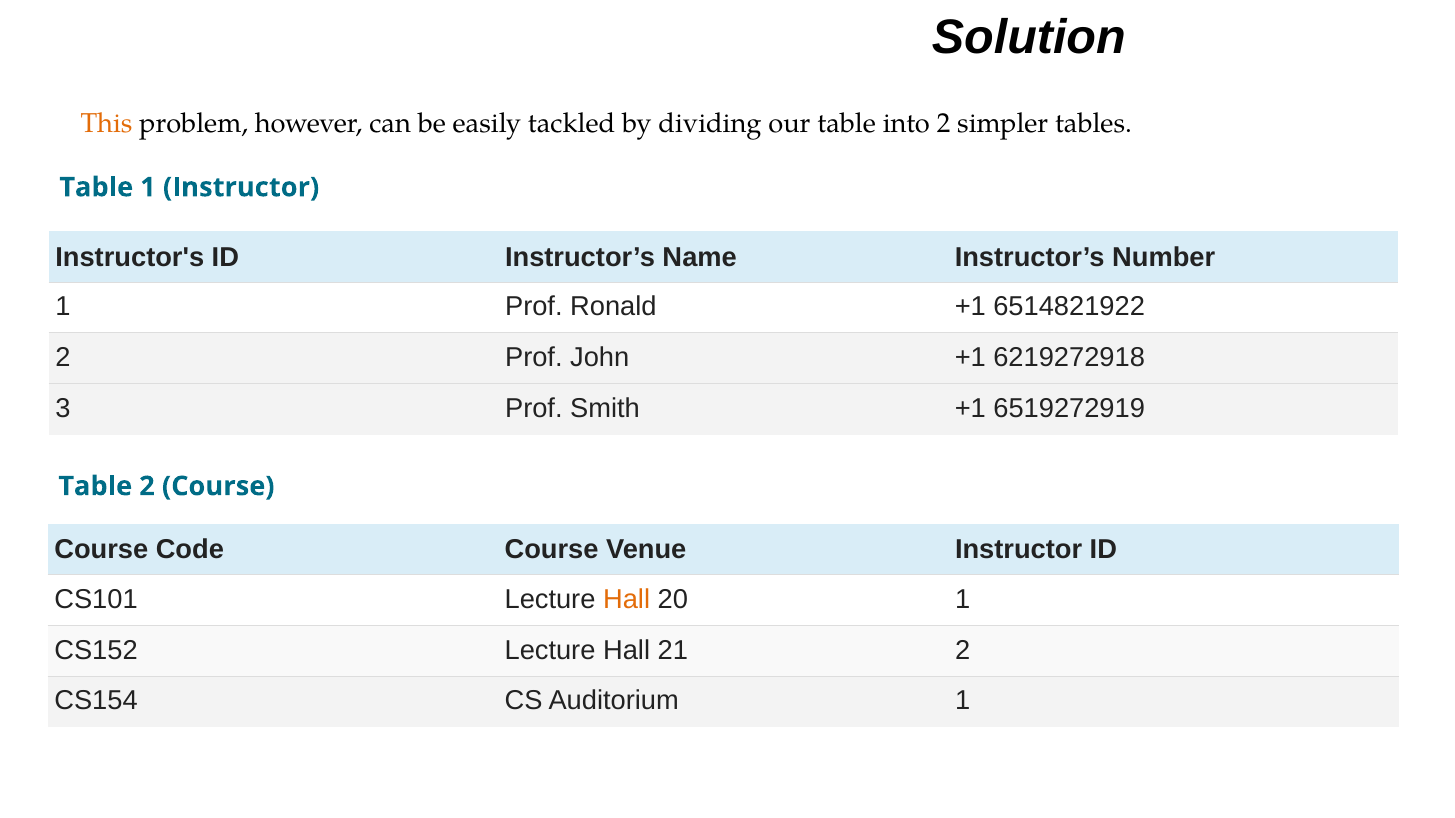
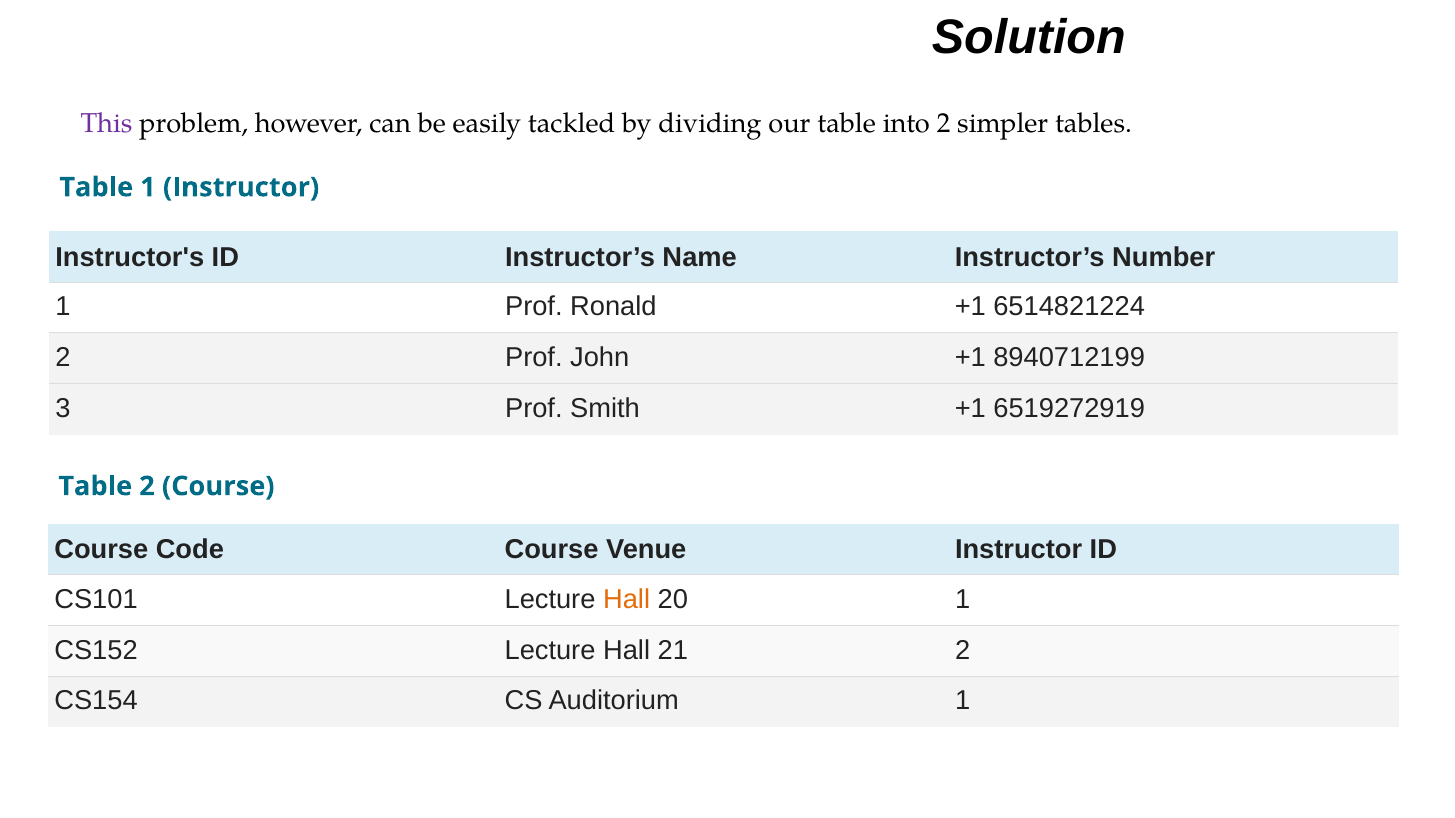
This colour: orange -> purple
6514821922: 6514821922 -> 6514821224
6219272918: 6219272918 -> 8940712199
